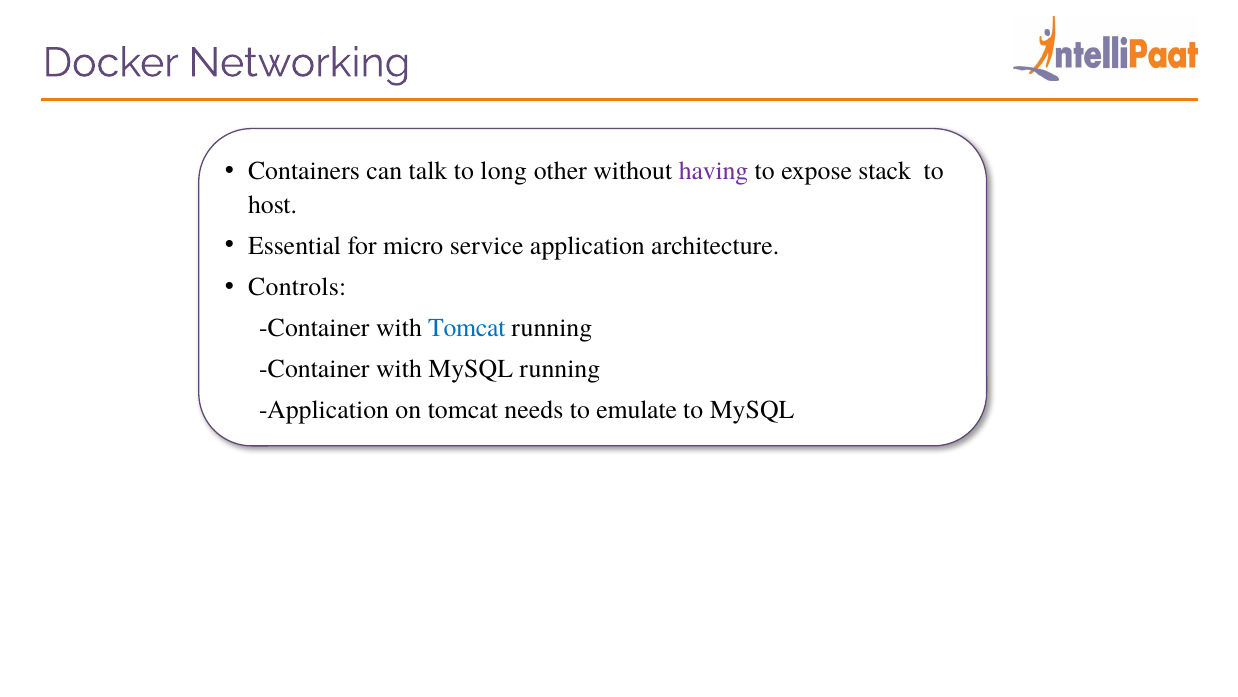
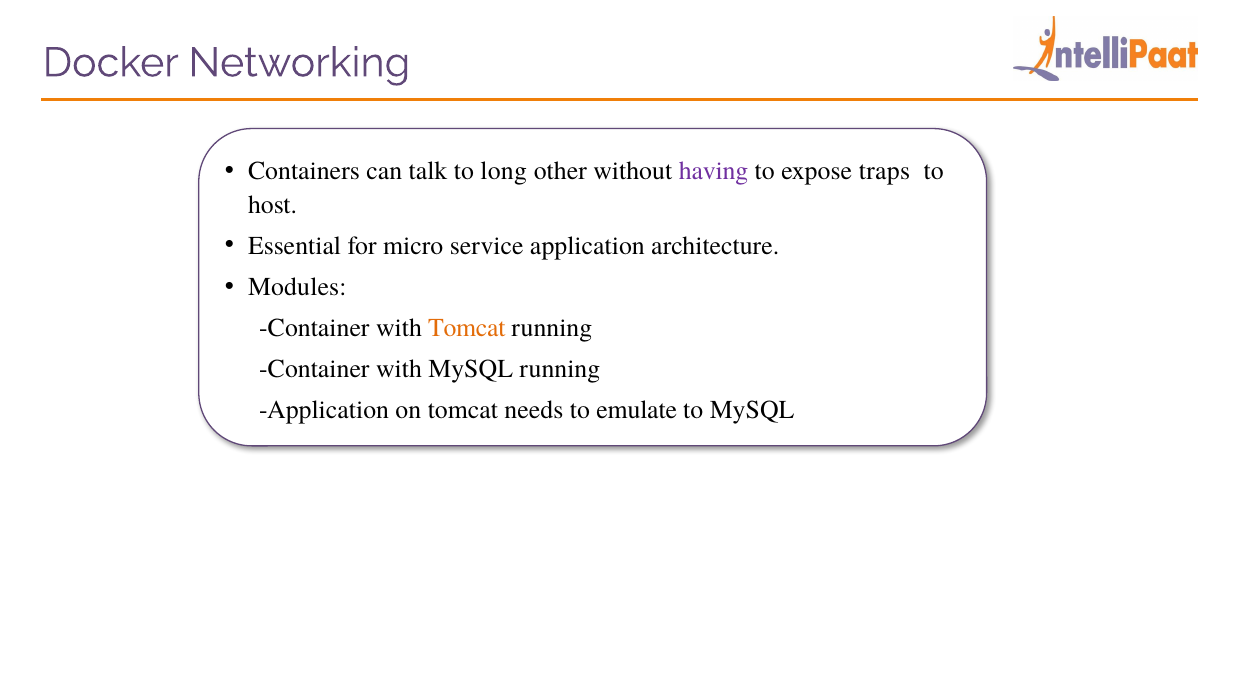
stack: stack -> traps
Controls: Controls -> Modules
Tomcat at (467, 328) colour: blue -> orange
